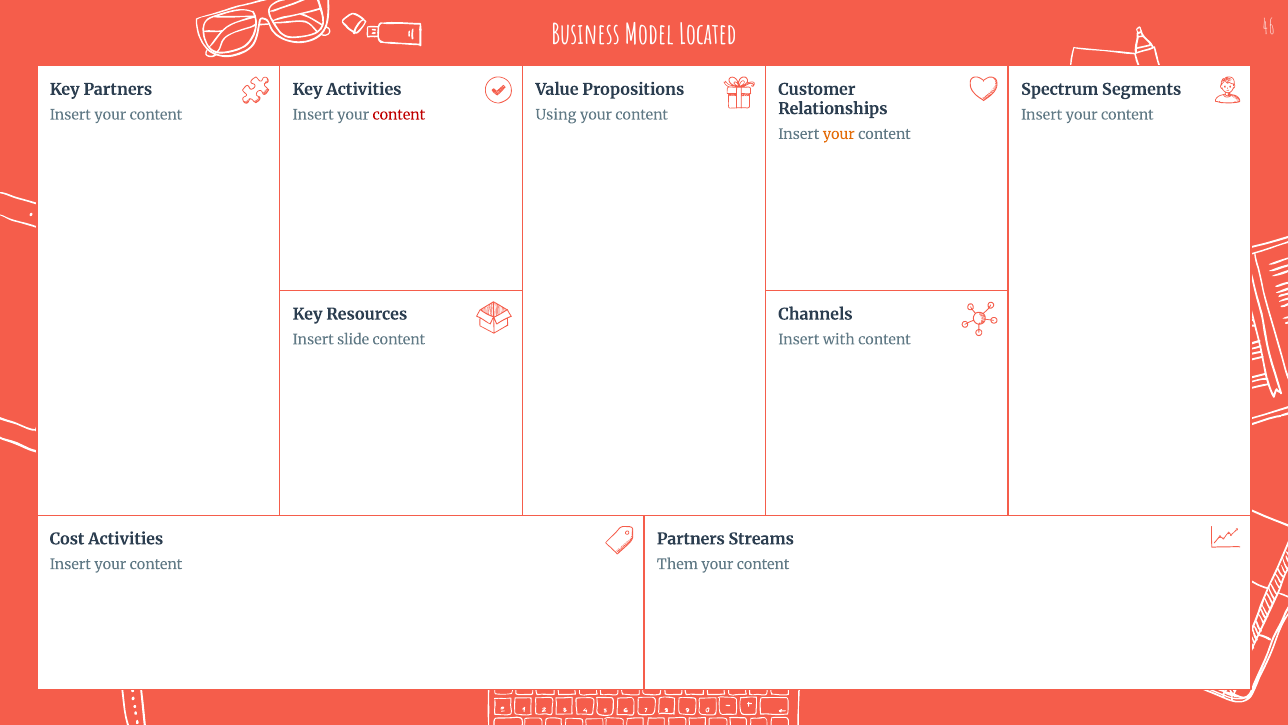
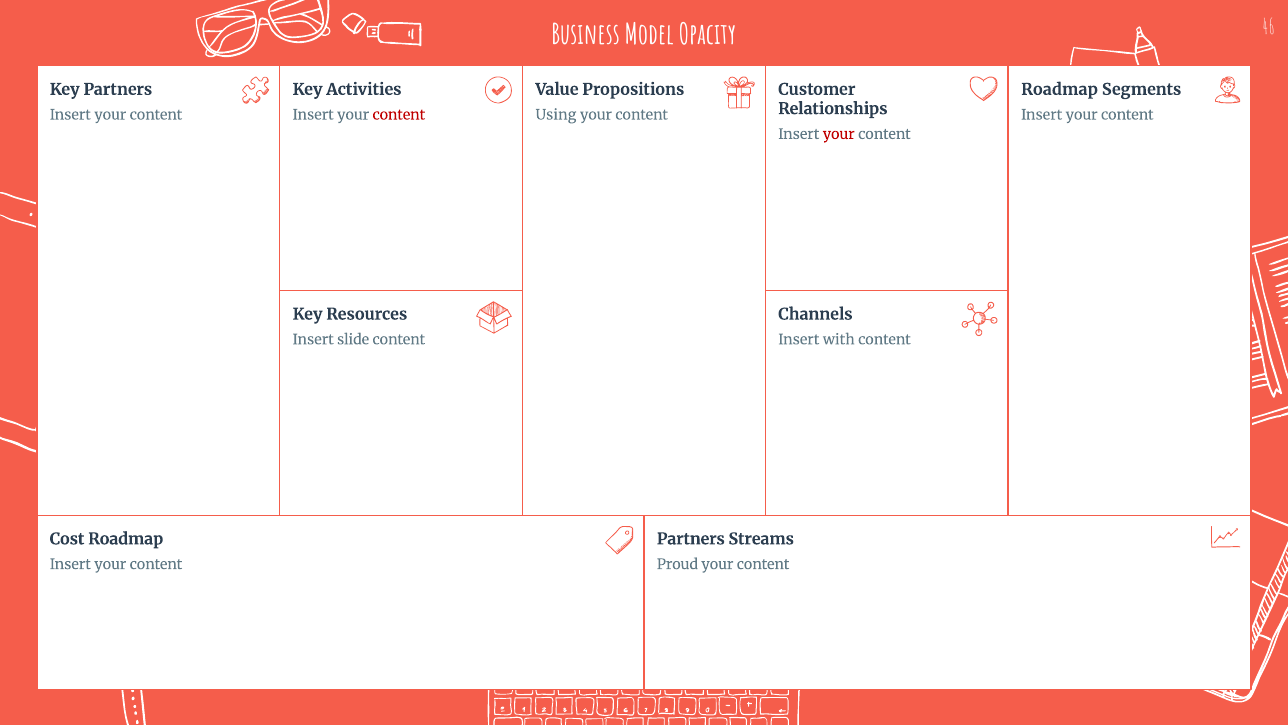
Located: Located -> Opacity
Spectrum at (1060, 89): Spectrum -> Roadmap
your at (839, 134) colour: orange -> red
Cost Activities: Activities -> Roadmap
Them: Them -> Proud
